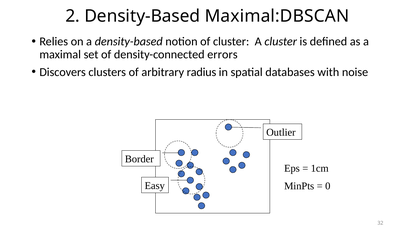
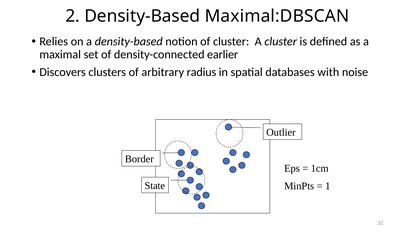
errors: errors -> earlier
Easy: Easy -> State
0: 0 -> 1
